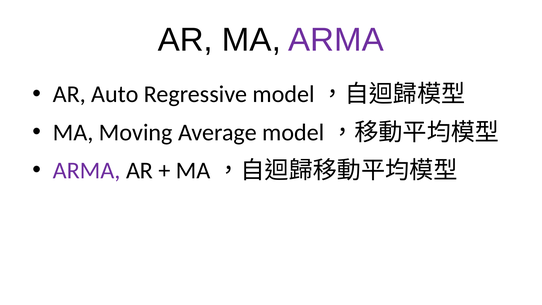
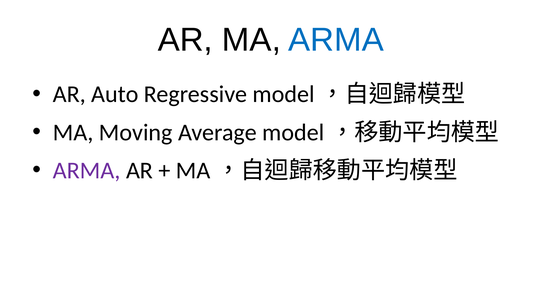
ARMA at (336, 40) colour: purple -> blue
